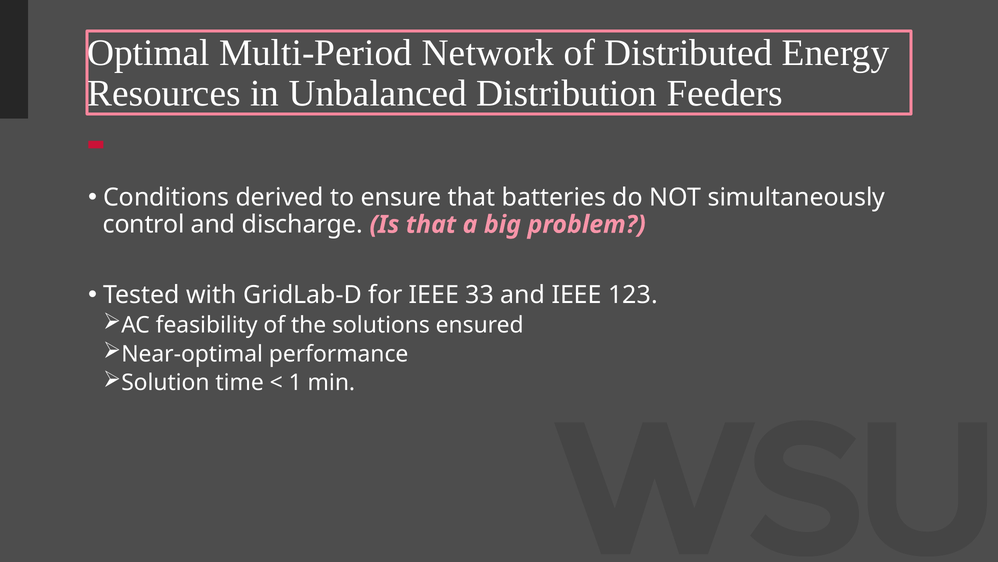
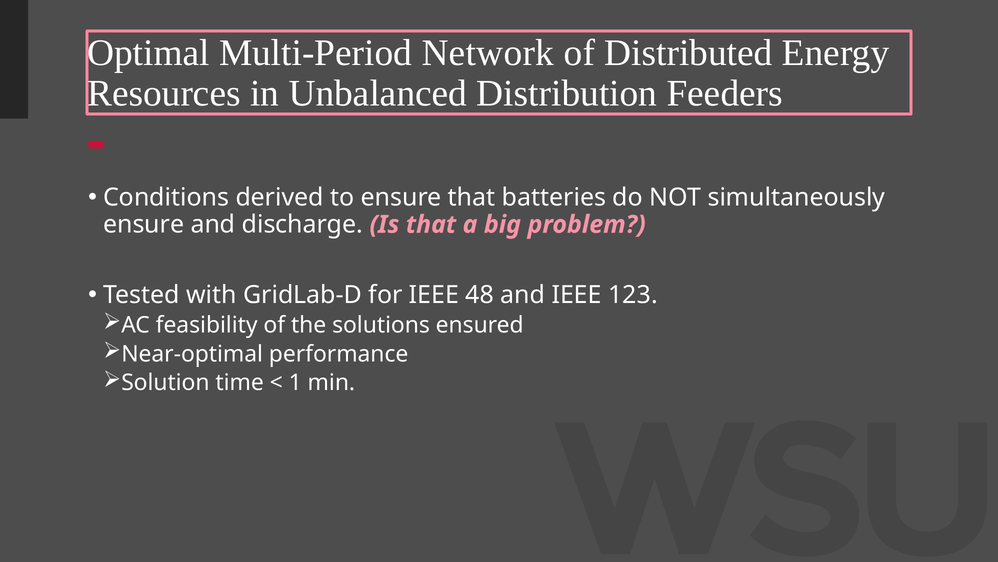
control at (144, 224): control -> ensure
33: 33 -> 48
